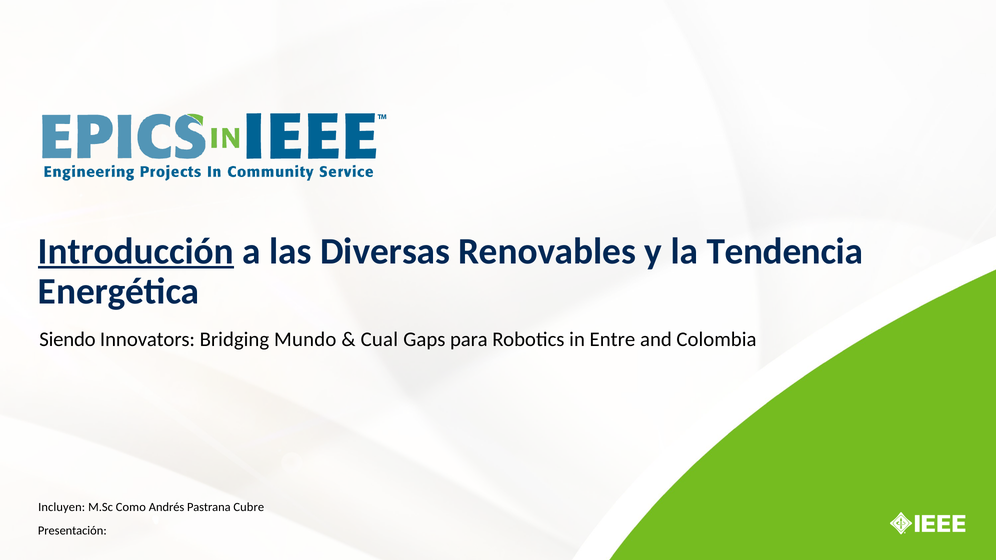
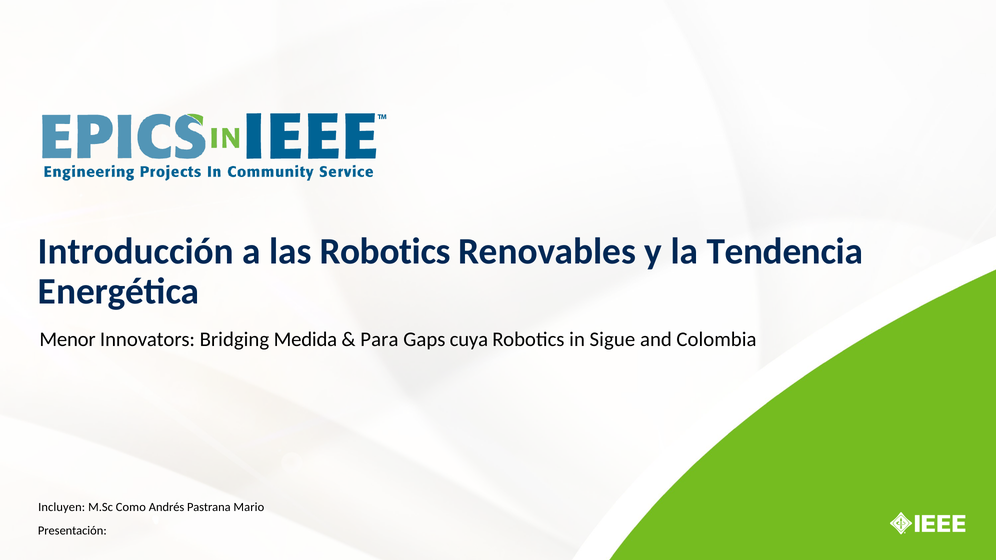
Introducción underline: present -> none
las Diversas: Diversas -> Robotics
Siendo: Siendo -> Menor
Mundo: Mundo -> Medida
Cual: Cual -> Para
para: para -> cuya
Entre: Entre -> Sigue
Cubre: Cubre -> Mario
